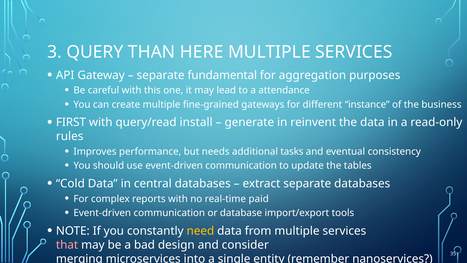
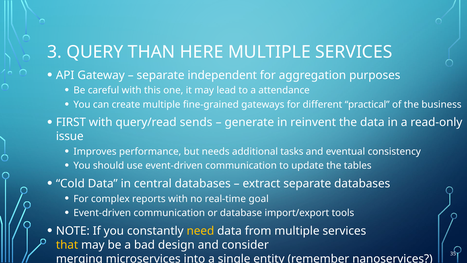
fundamental: fundamental -> independent
instance: instance -> practical
install: install -> sends
rules: rules -> issue
paid: paid -> goal
that colour: pink -> yellow
